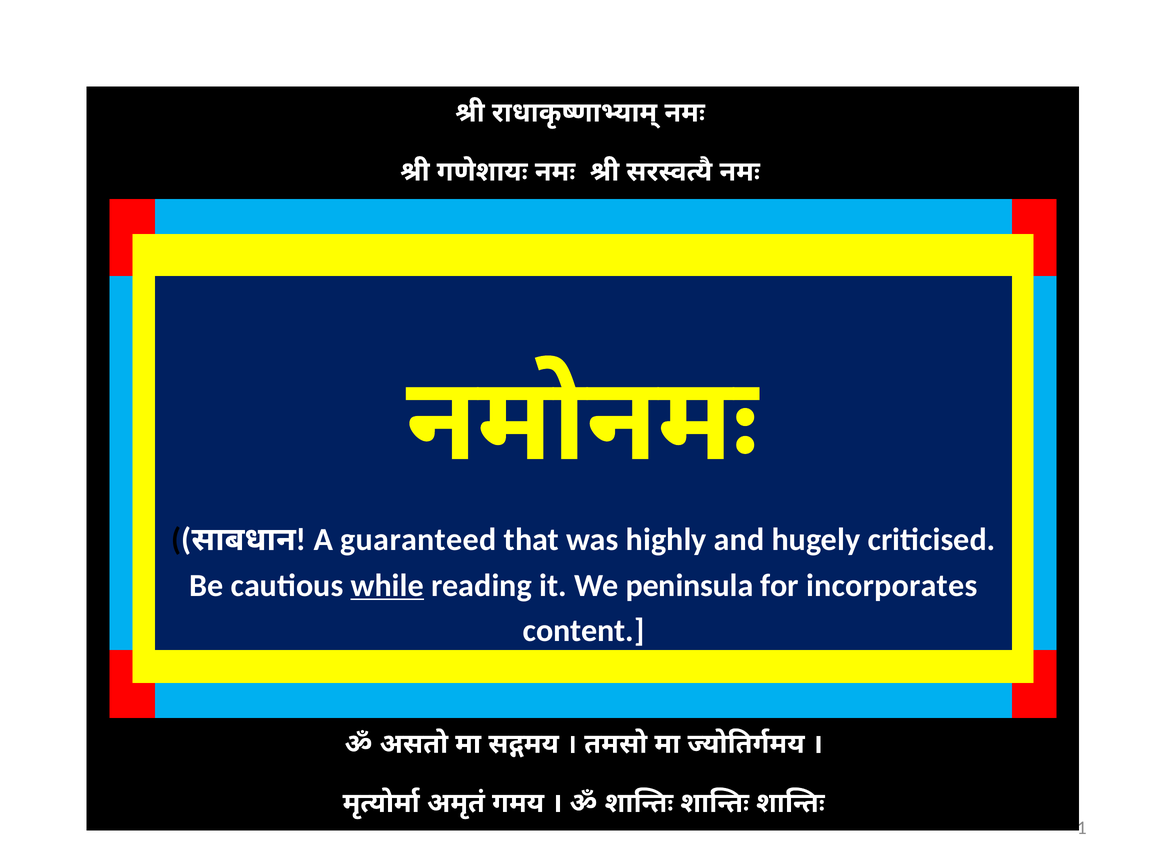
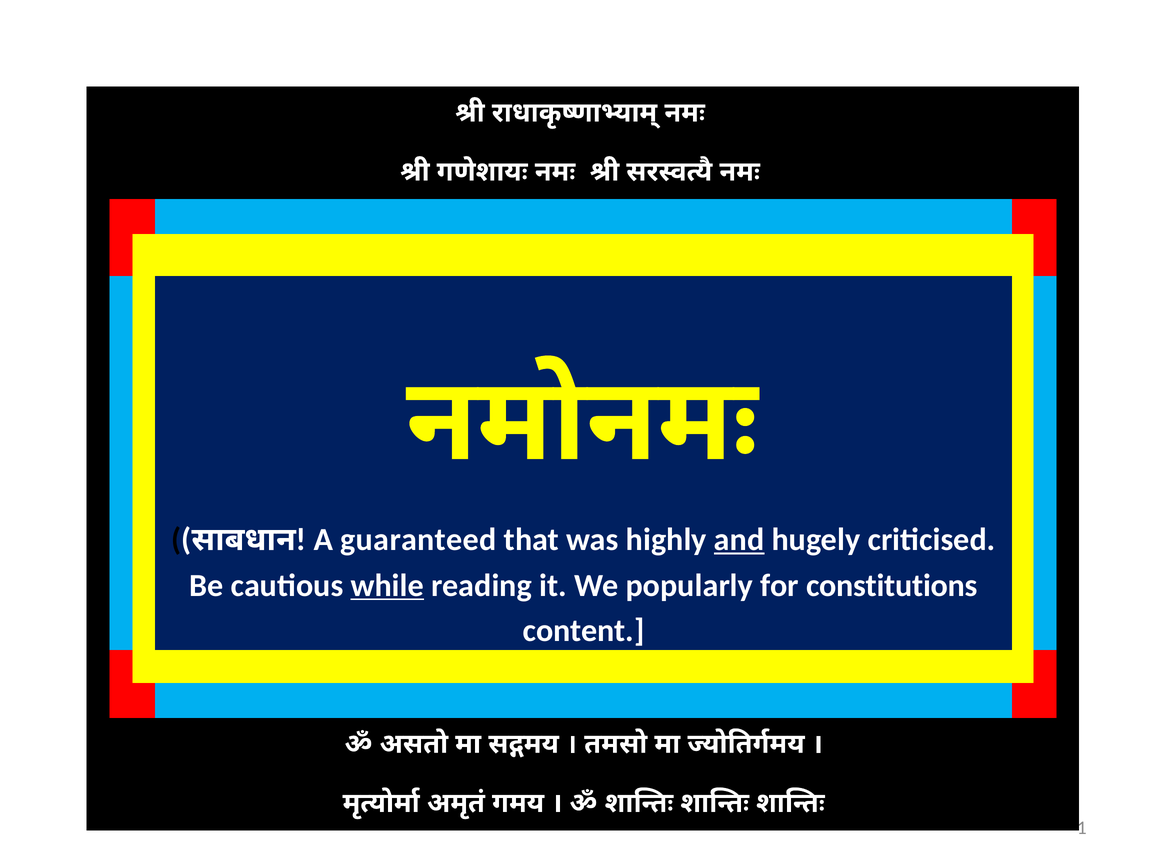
and underline: none -> present
peninsula: peninsula -> popularly
incorporates: incorporates -> constitutions
